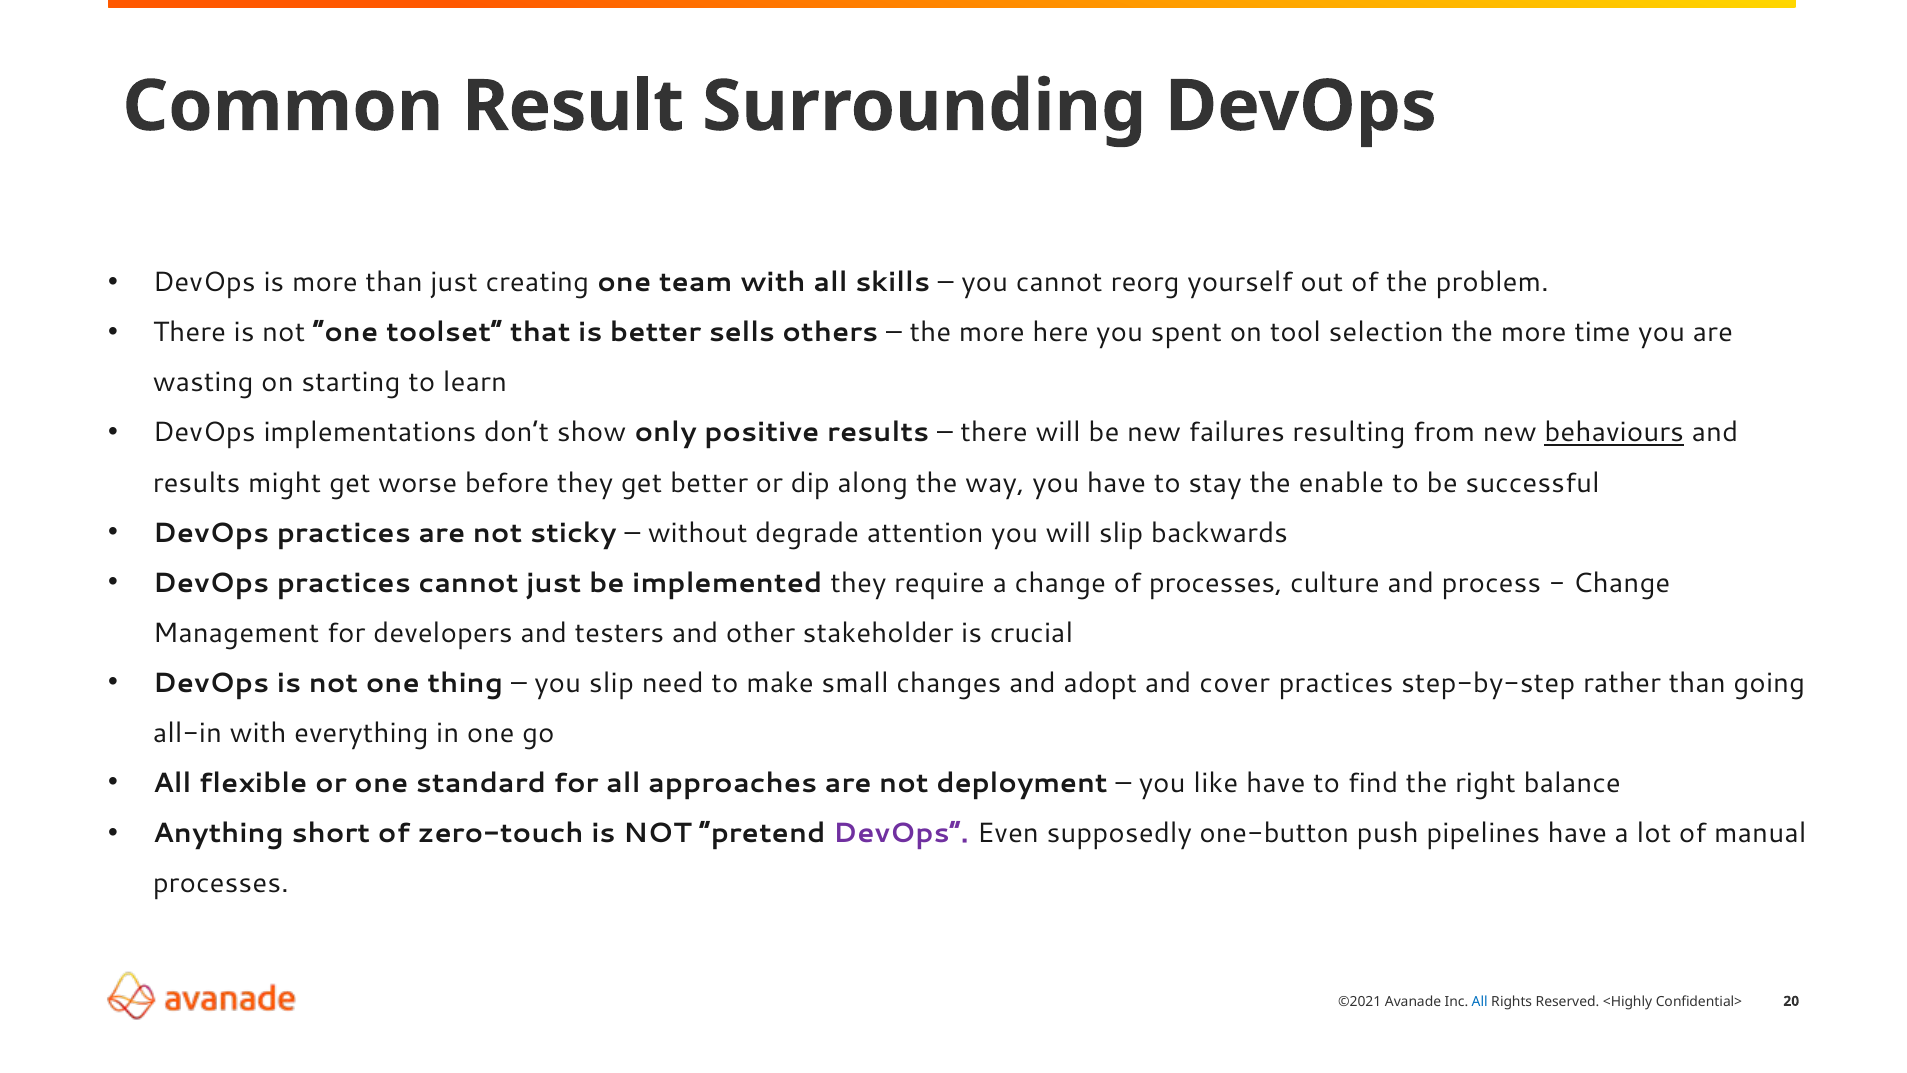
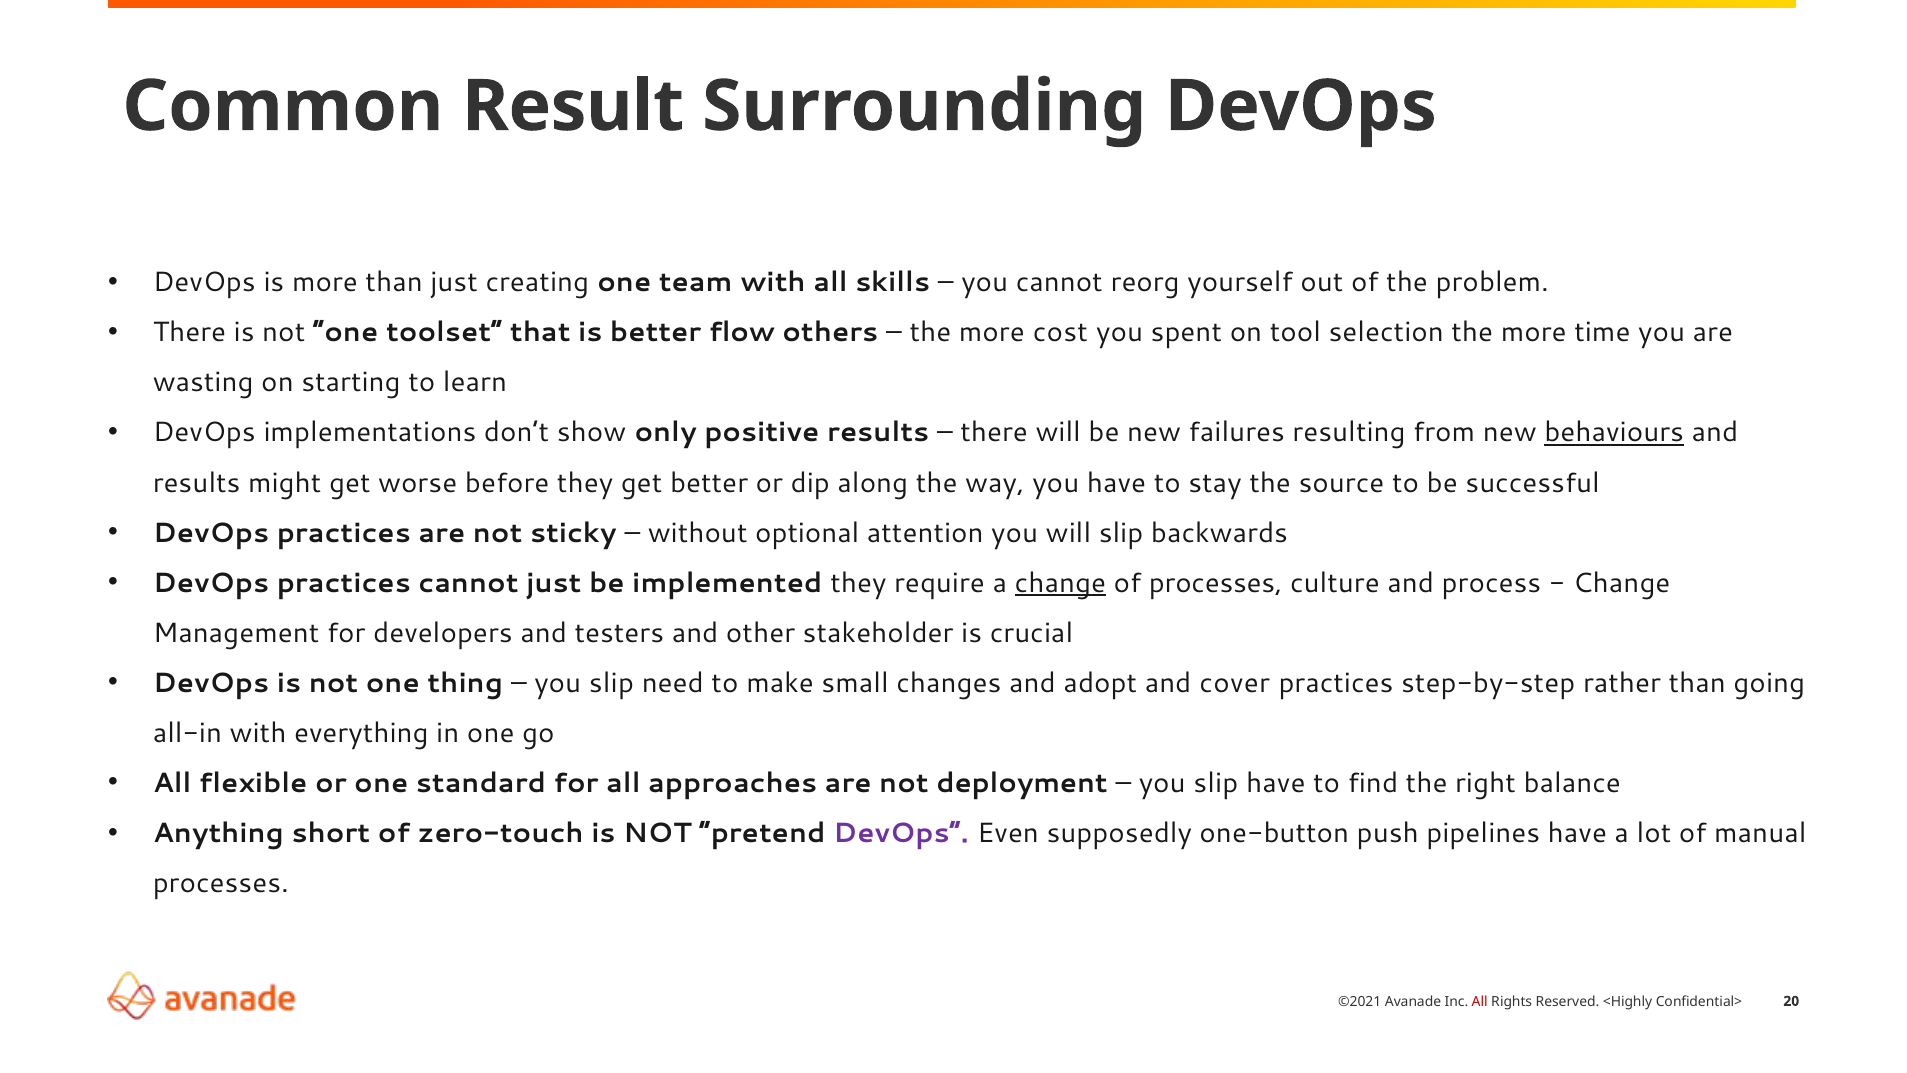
sells: sells -> flow
here: here -> cost
enable: enable -> source
degrade: degrade -> optional
change at (1060, 583) underline: none -> present
like at (1216, 783): like -> slip
All at (1480, 1002) colour: blue -> red
